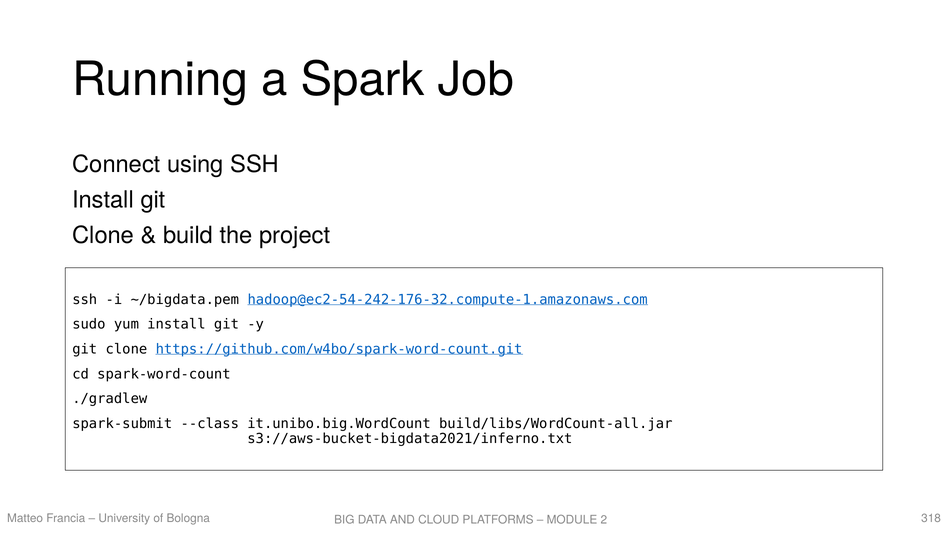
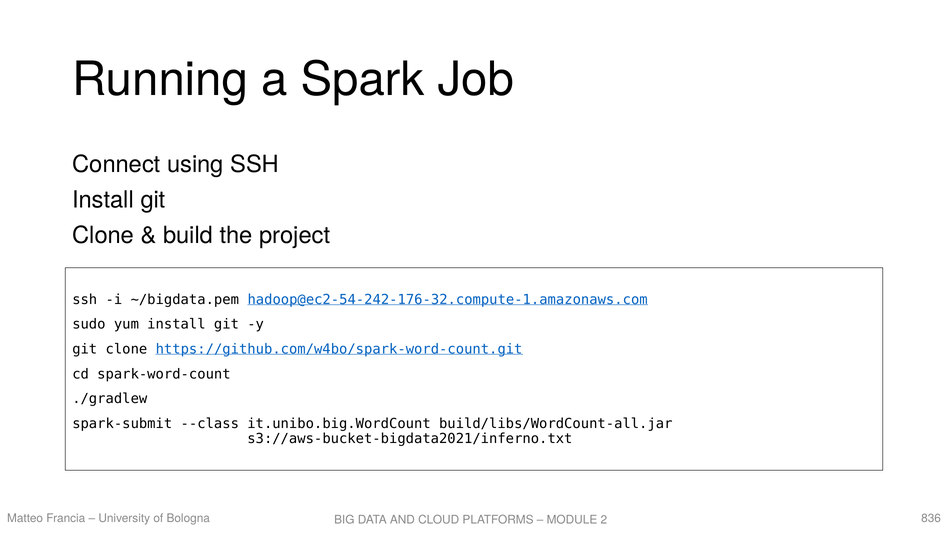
318: 318 -> 836
